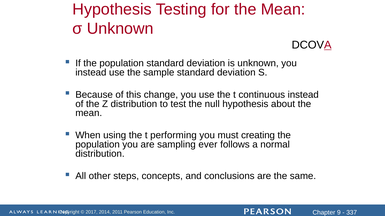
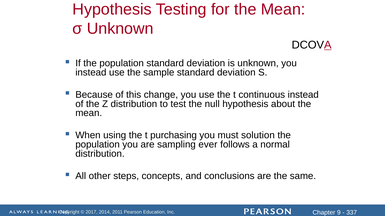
performing: performing -> purchasing
creating: creating -> solution
